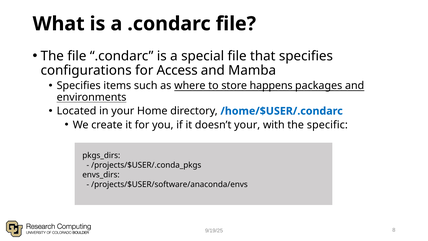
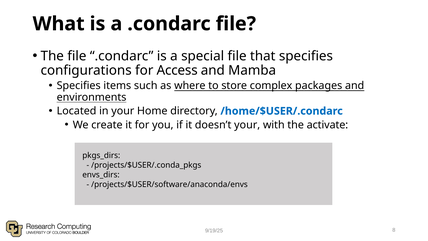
happens: happens -> complex
specific: specific -> activate
